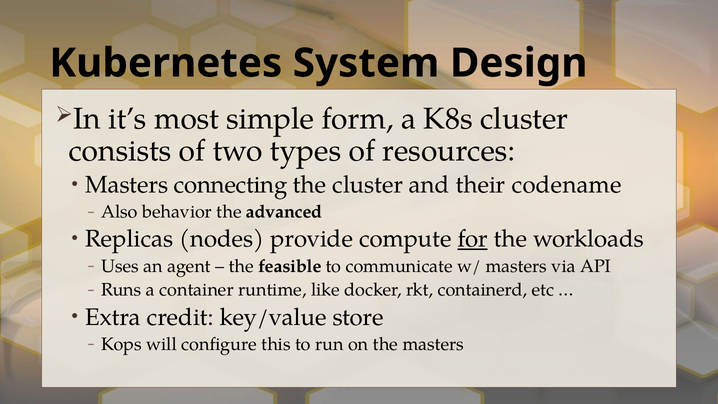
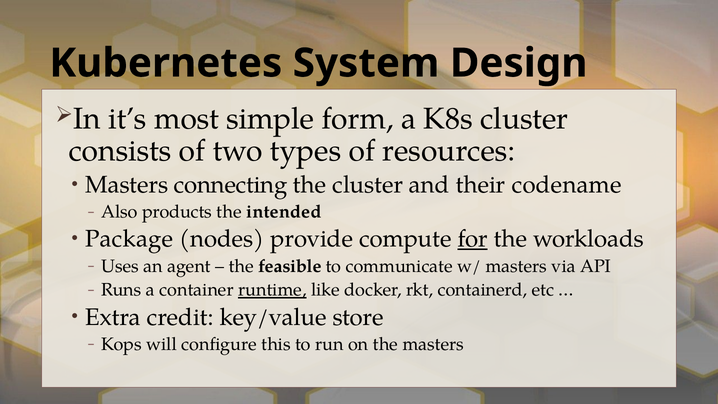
behavior: behavior -> products
advanced: advanced -> intended
Replicas: Replicas -> Package
runtime underline: none -> present
